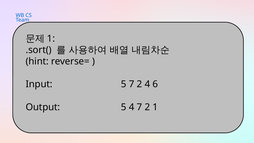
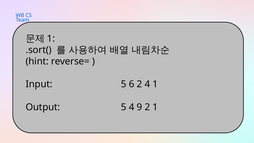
5 7: 7 -> 6
4 6: 6 -> 1
4 7: 7 -> 9
